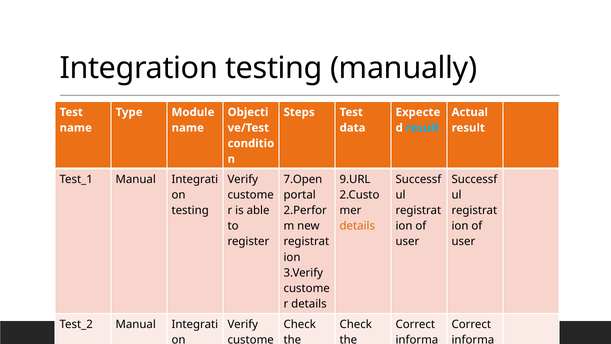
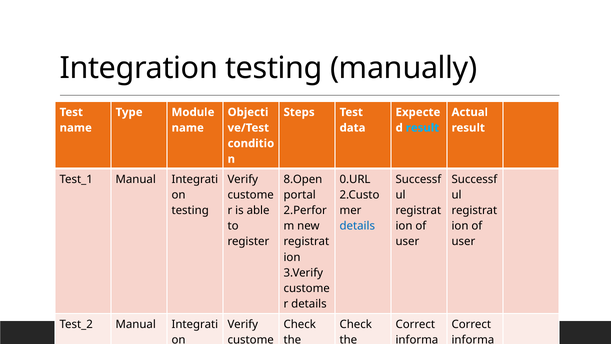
7.Open: 7.Open -> 8.Open
9.URL: 9.URL -> 0.URL
details at (357, 226) colour: orange -> blue
